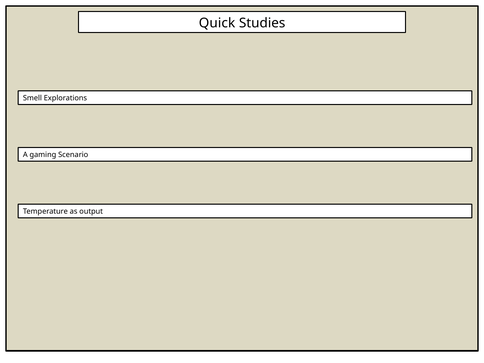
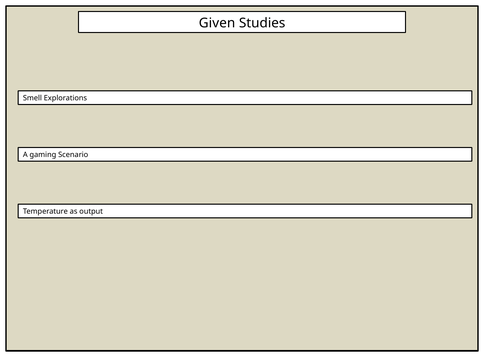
Quick: Quick -> Given
